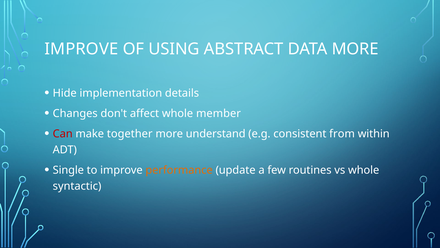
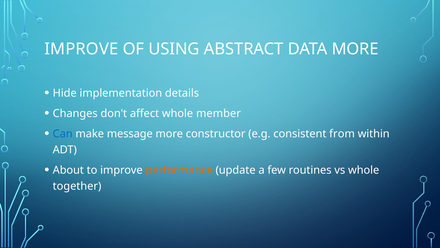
Can colour: red -> blue
together: together -> message
understand: understand -> constructor
Single: Single -> About
syntactic: syntactic -> together
